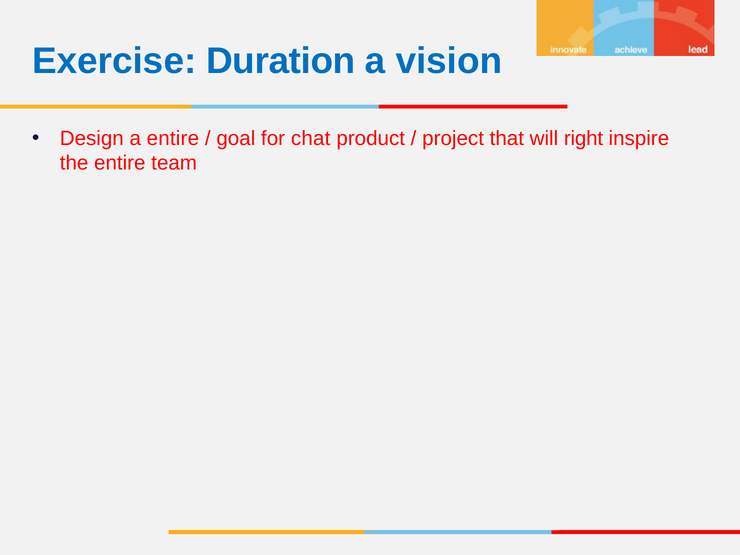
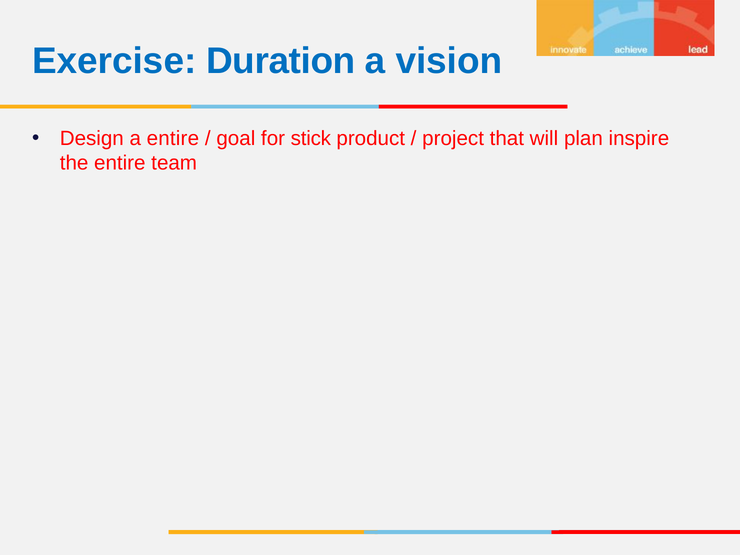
chat: chat -> stick
right: right -> plan
